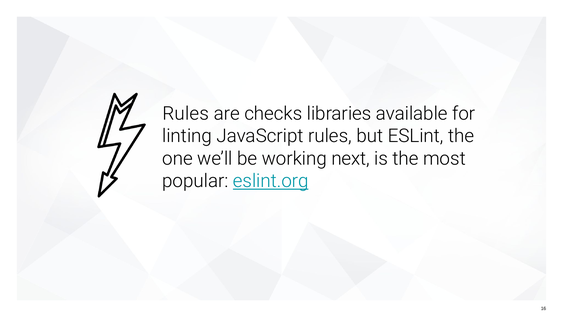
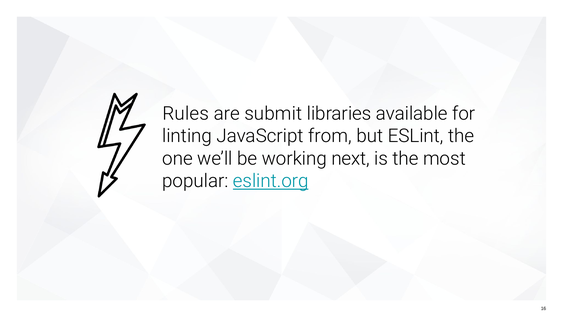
checks: checks -> submit
JavaScript rules: rules -> from
